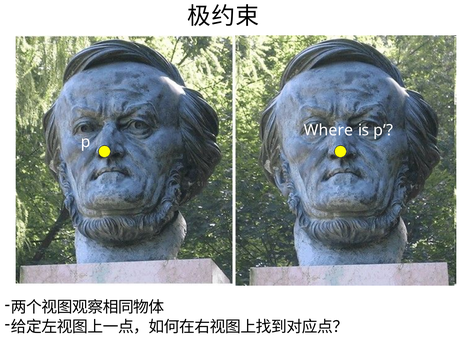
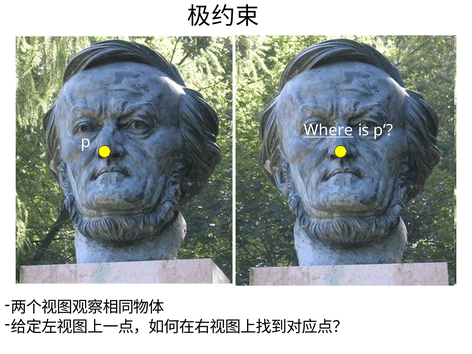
Where underline: none -> present
